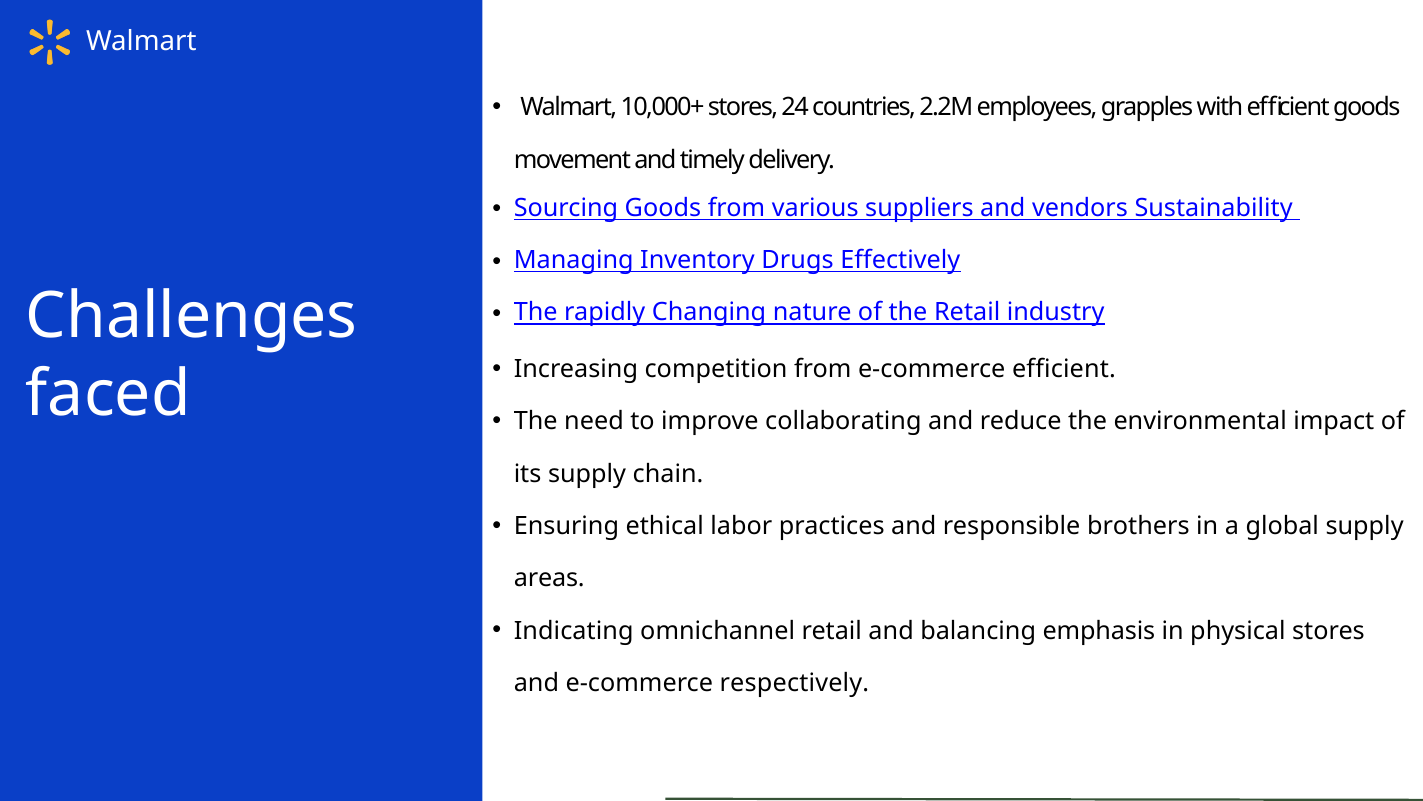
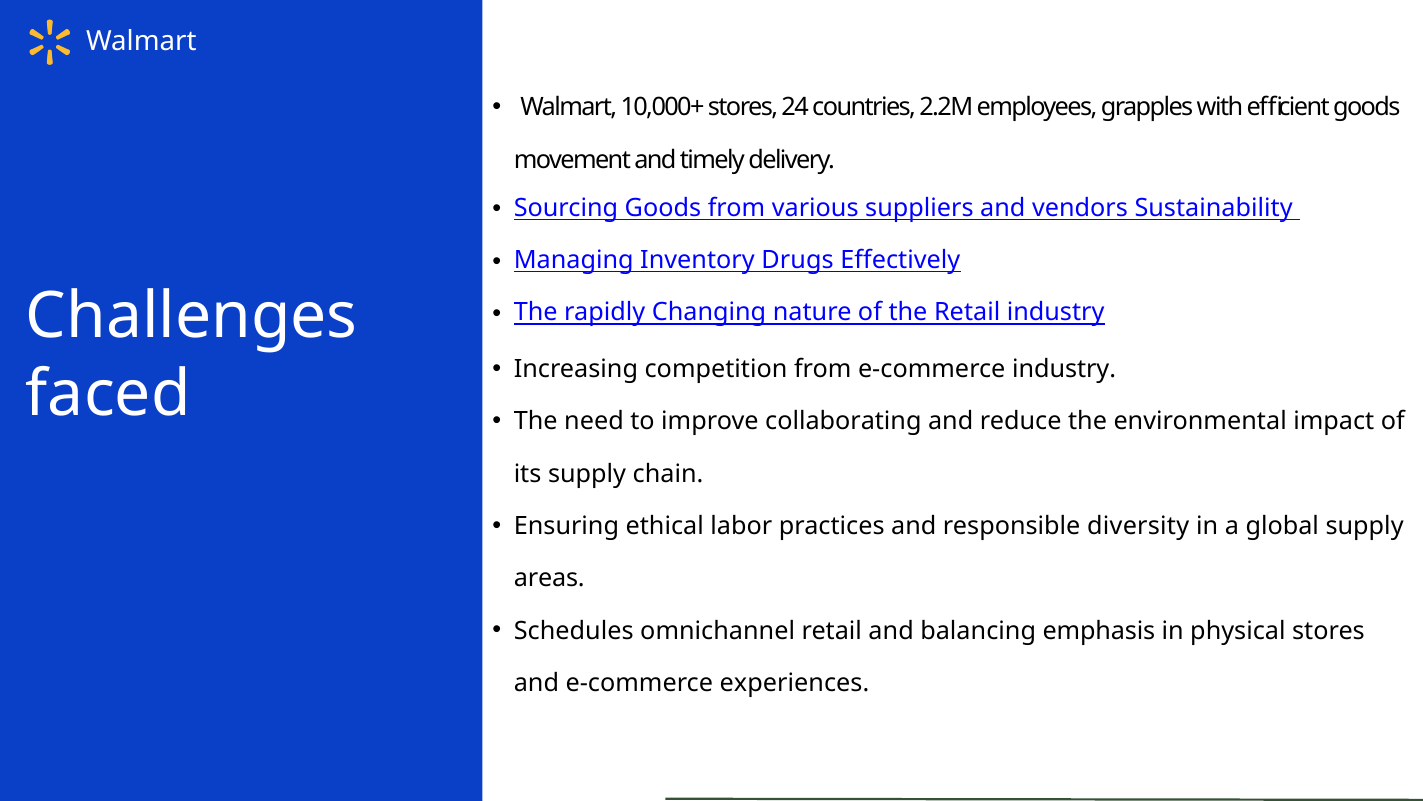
e-commerce efficient: efficient -> industry
brothers: brothers -> diversity
Indicating: Indicating -> Schedules
respectively: respectively -> experiences
